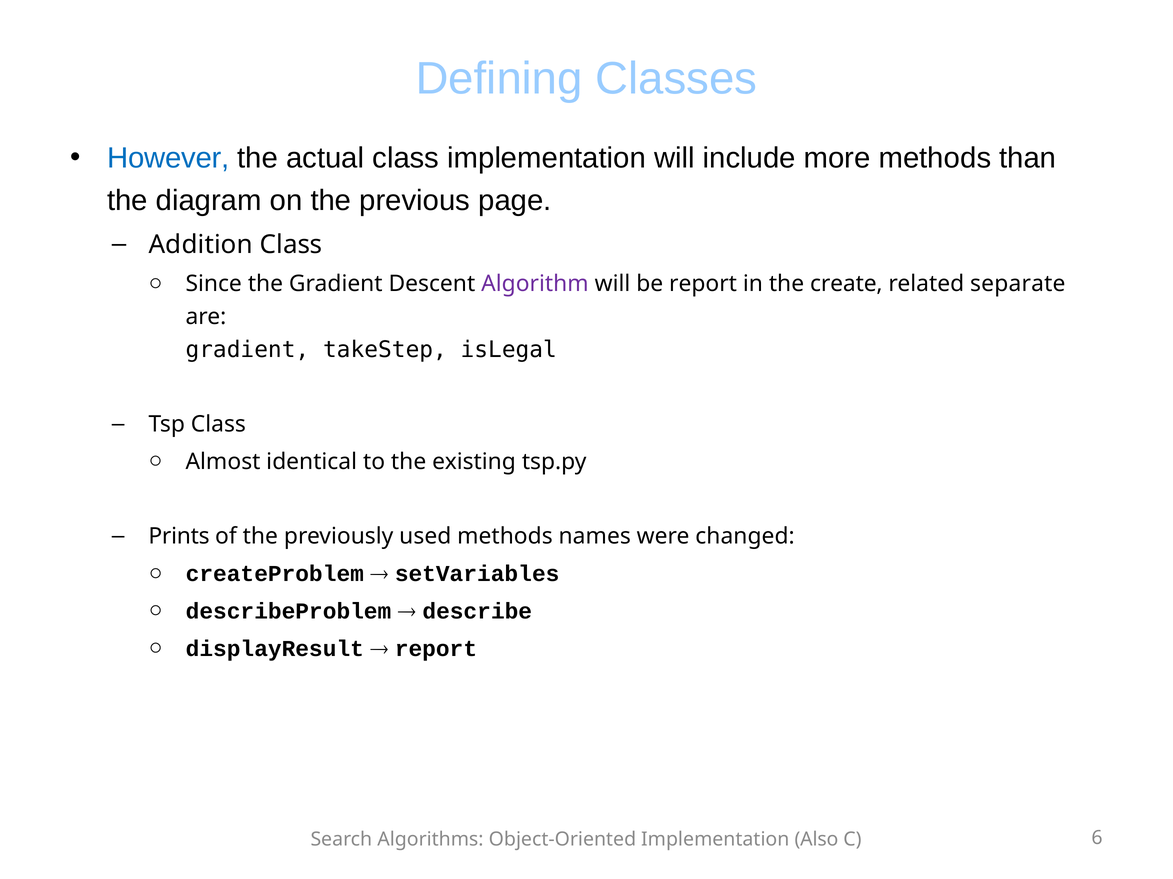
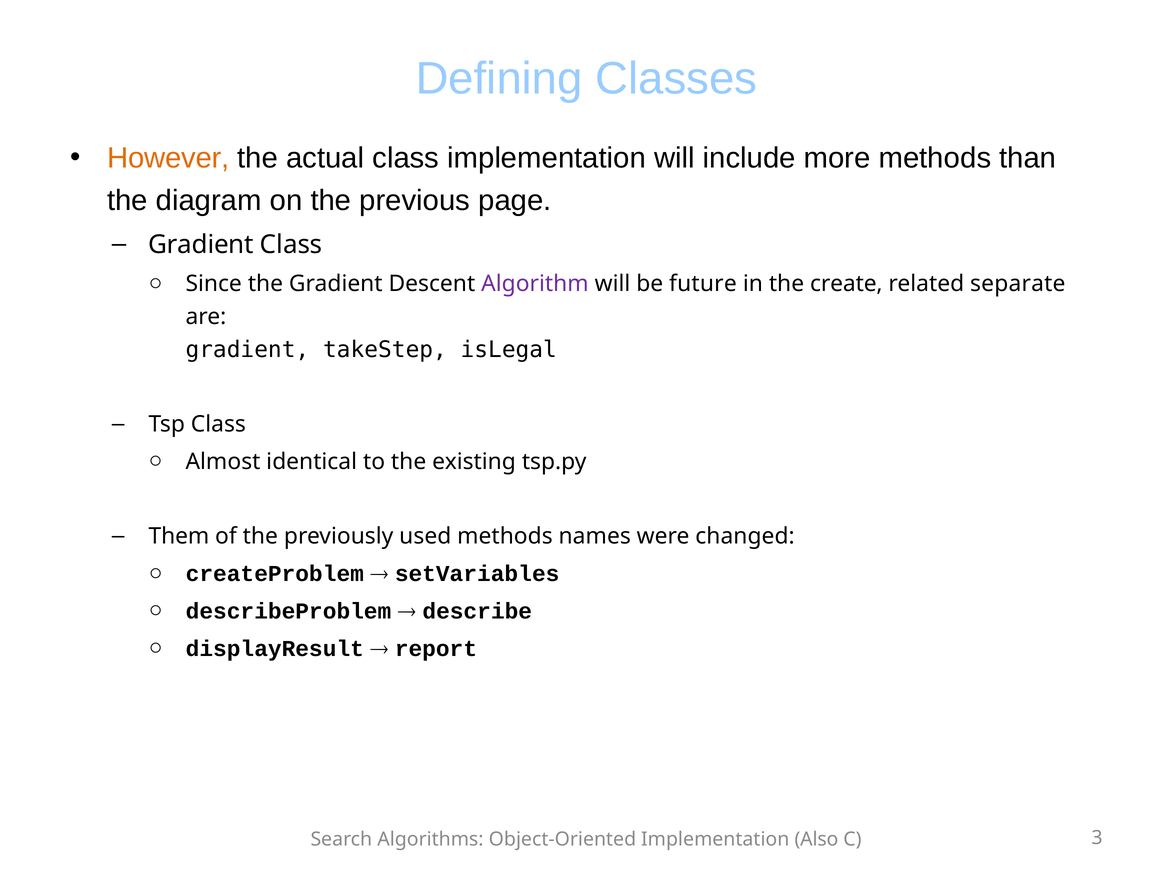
However colour: blue -> orange
Addition at (201, 245): Addition -> Gradient
be report: report -> future
Prints: Prints -> Them
6: 6 -> 3
